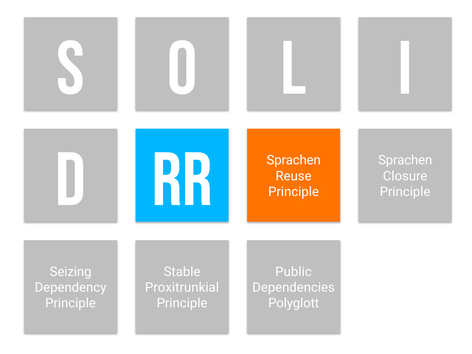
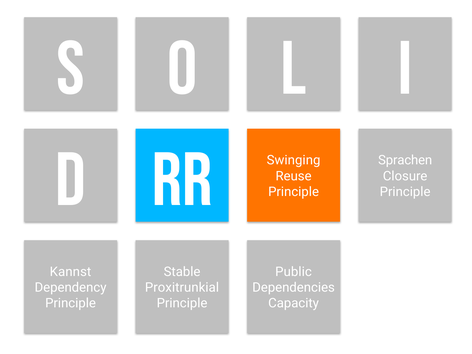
Sprachen at (294, 160): Sprachen -> Swinging
Seizing: Seizing -> Kannst
Polyglott: Polyglott -> Capacity
